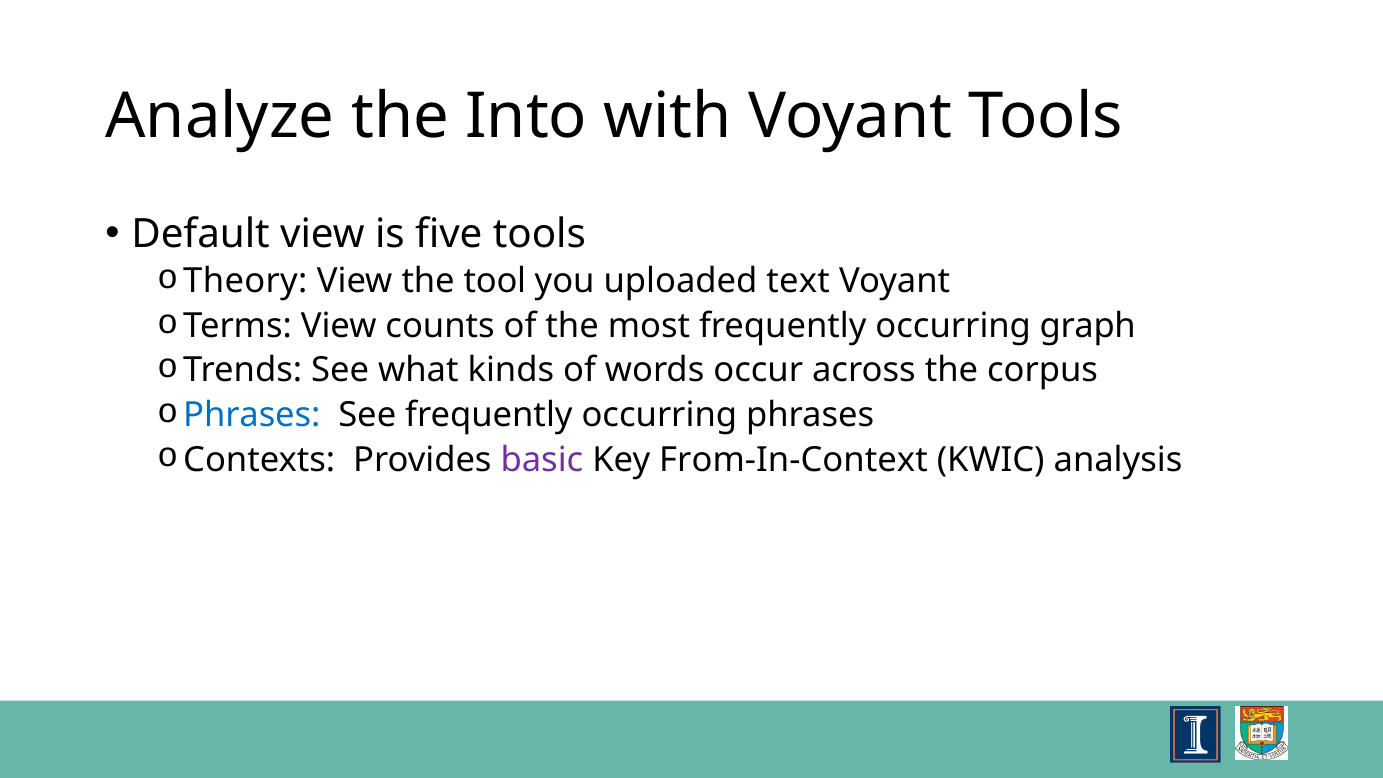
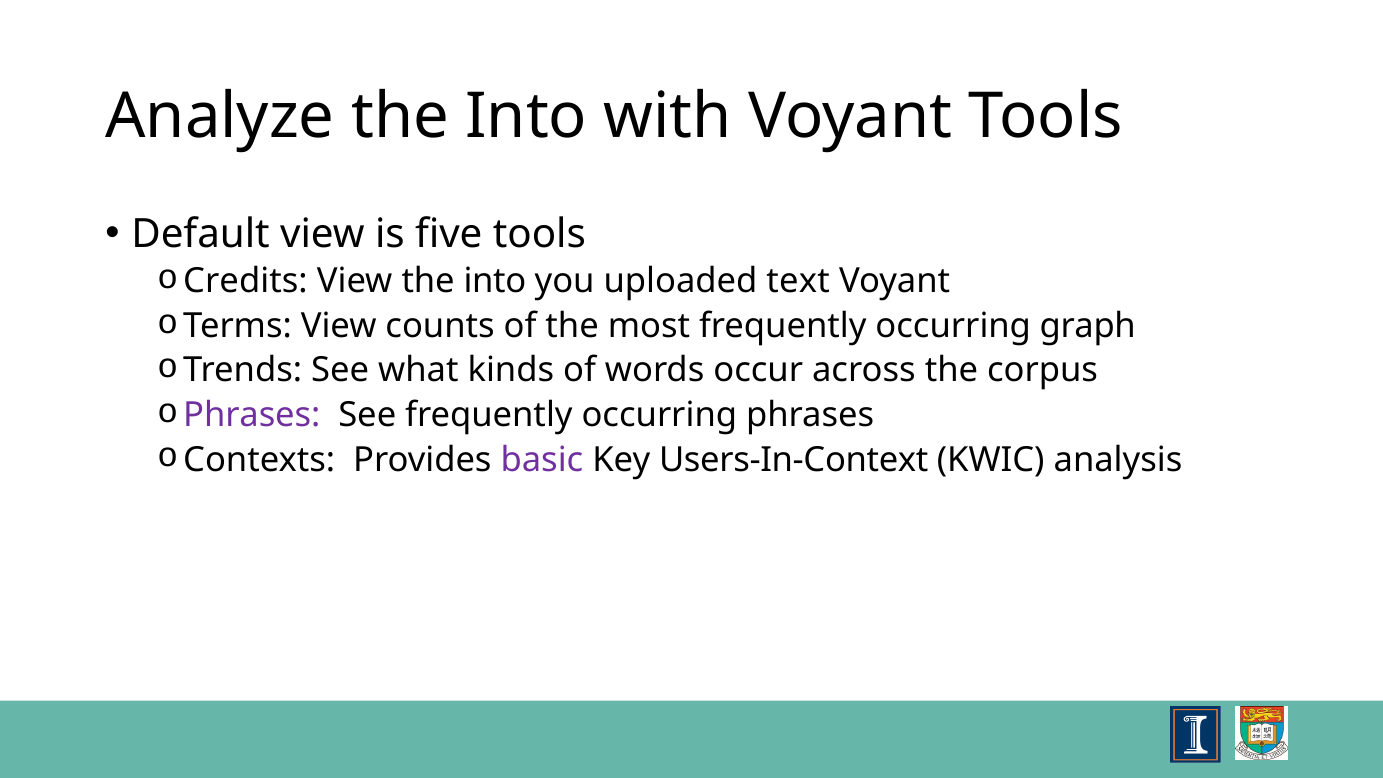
Theory: Theory -> Credits
View the tool: tool -> into
Phrases at (252, 415) colour: blue -> purple
From-In-Context: From-In-Context -> Users-In-Context
